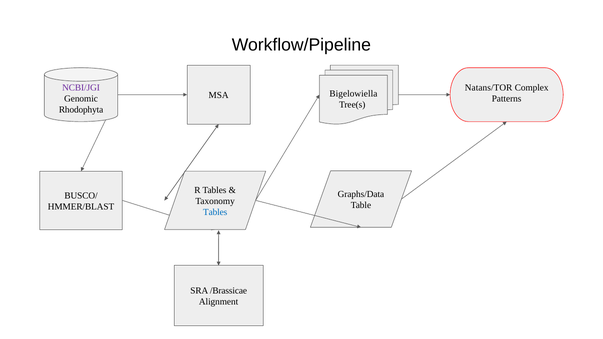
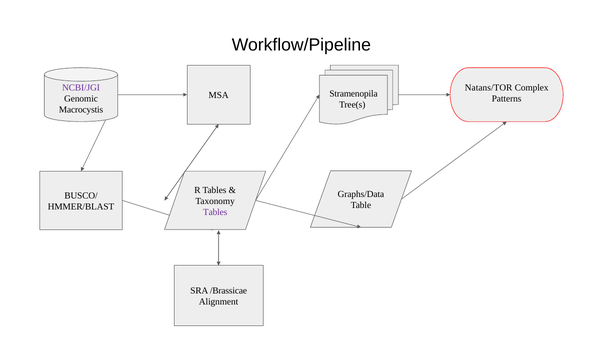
Bigelowiella: Bigelowiella -> Stramenopila
Rhodophyta: Rhodophyta -> Macrocystis
Tables at (215, 212) colour: blue -> purple
